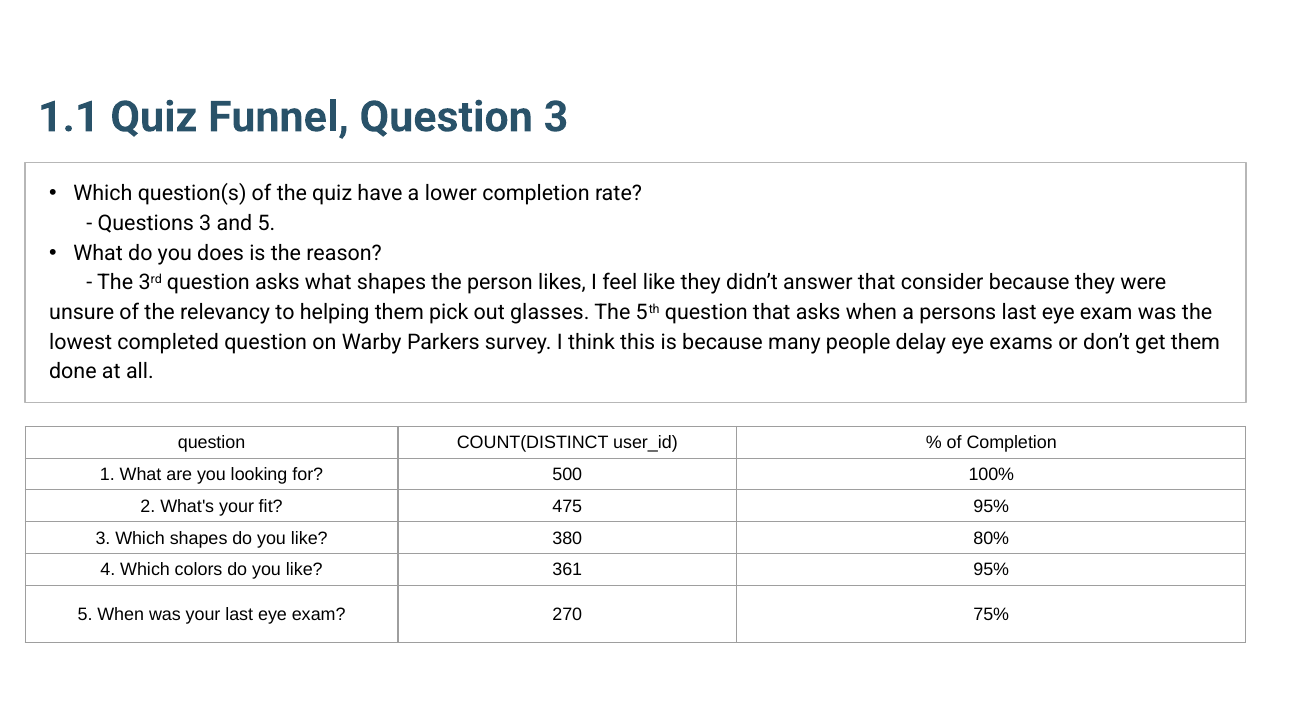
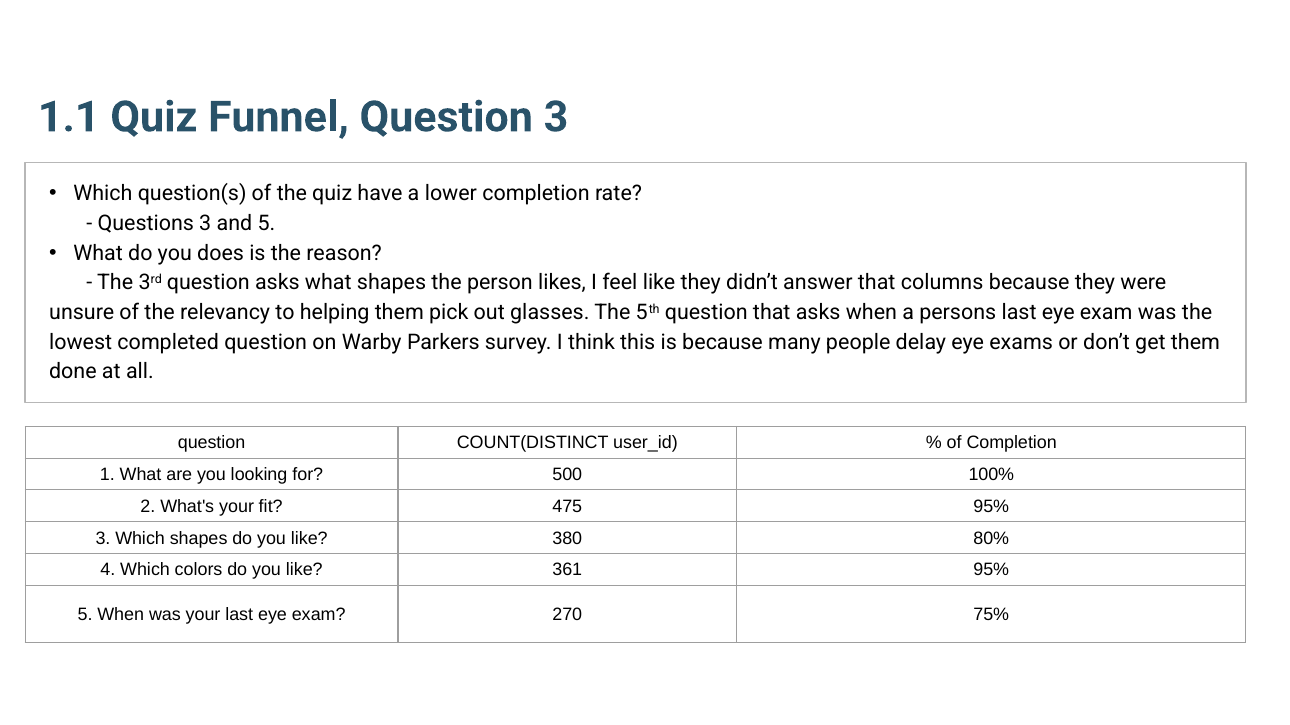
consider: consider -> columns
